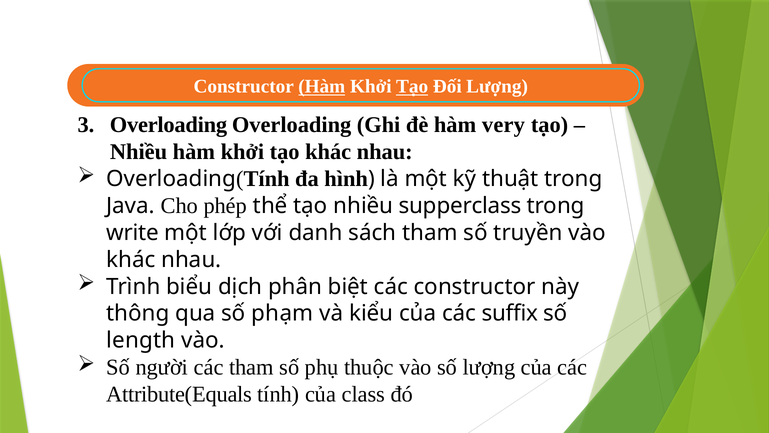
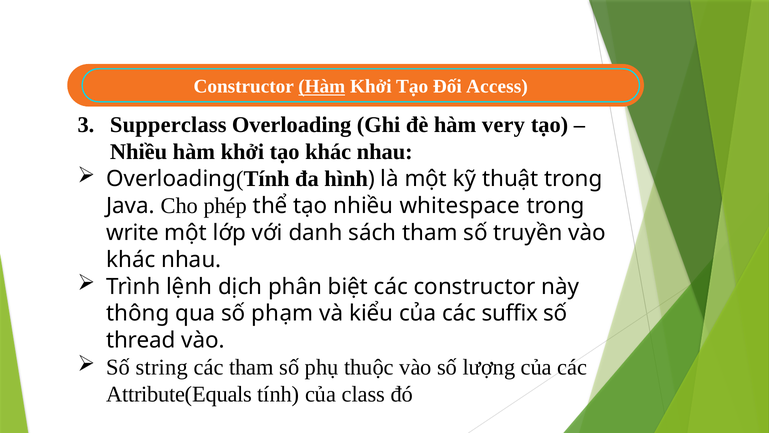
Tạo at (412, 87) underline: present -> none
Đối Lượng: Lượng -> Access
Overloading at (168, 125): Overloading -> Supperclass
supperclass: supperclass -> whitespace
biểu: biểu -> lệnh
length: length -> thread
người: người -> string
